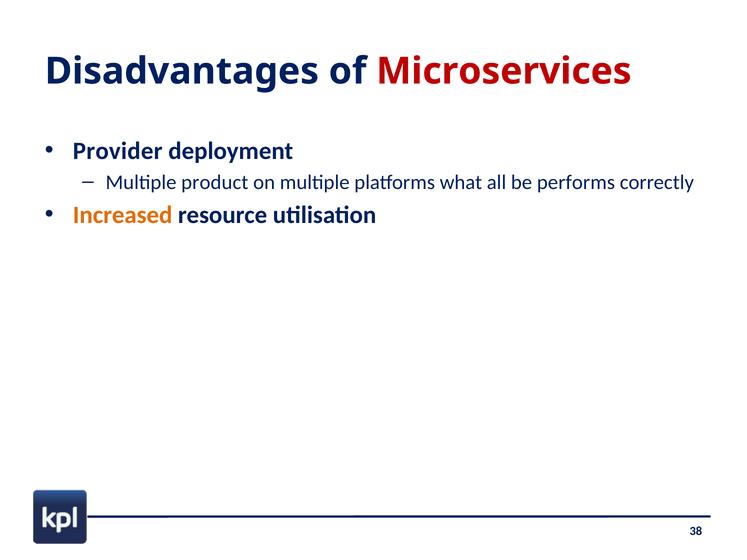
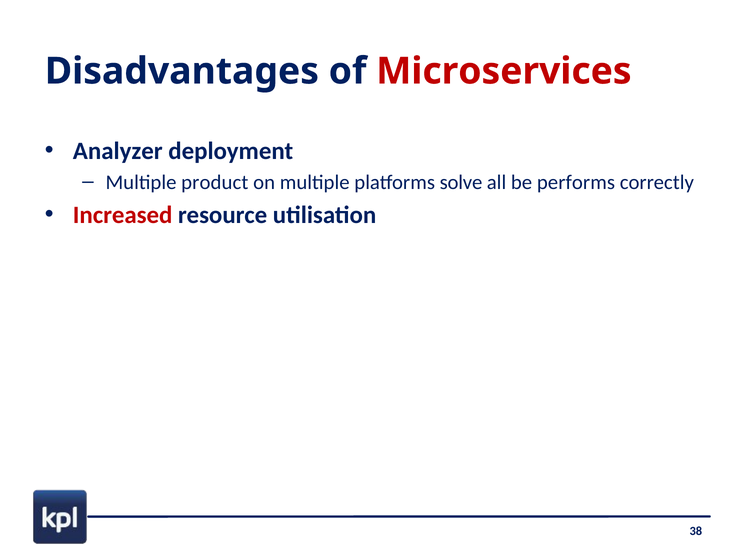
Provider: Provider -> Analyzer
what: what -> solve
Increased colour: orange -> red
